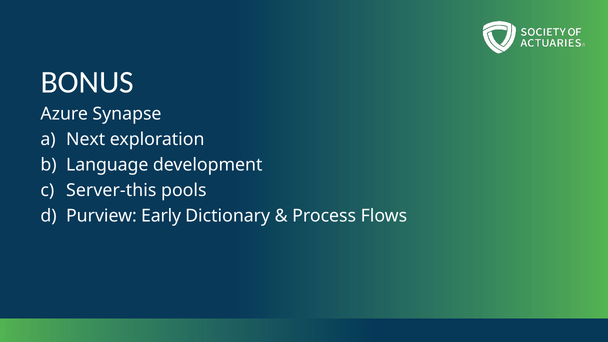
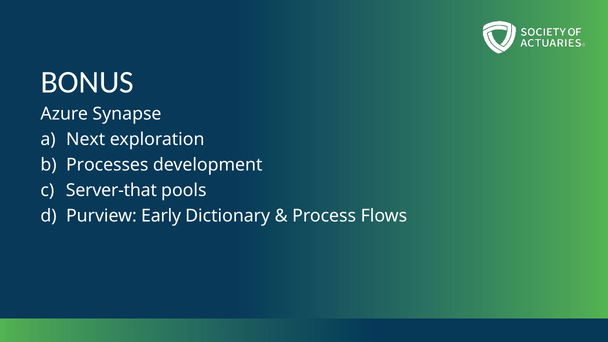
Language: Language -> Processes
Server-this: Server-this -> Server-that
